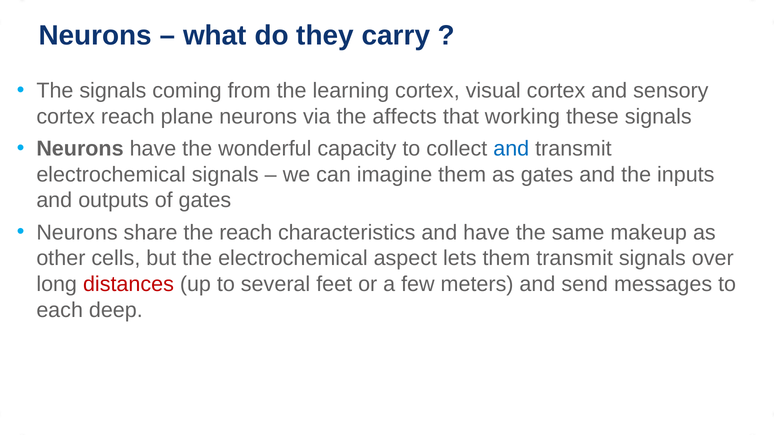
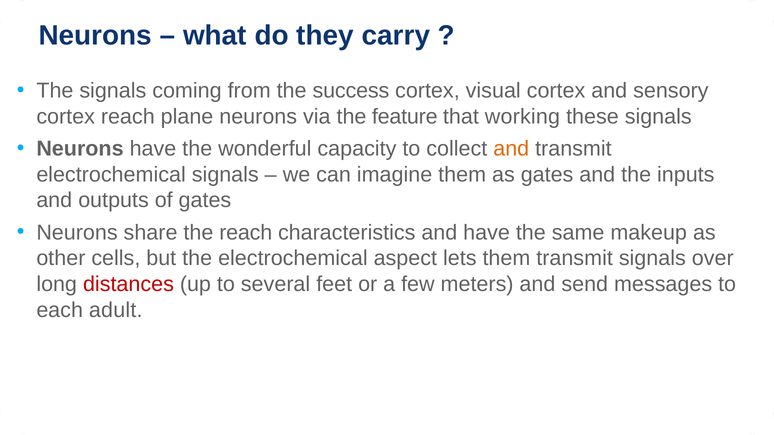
learning: learning -> success
affects: affects -> feature
and at (511, 149) colour: blue -> orange
deep: deep -> adult
